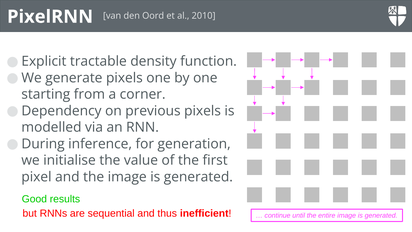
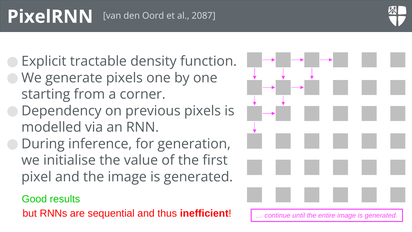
2010: 2010 -> 2087
